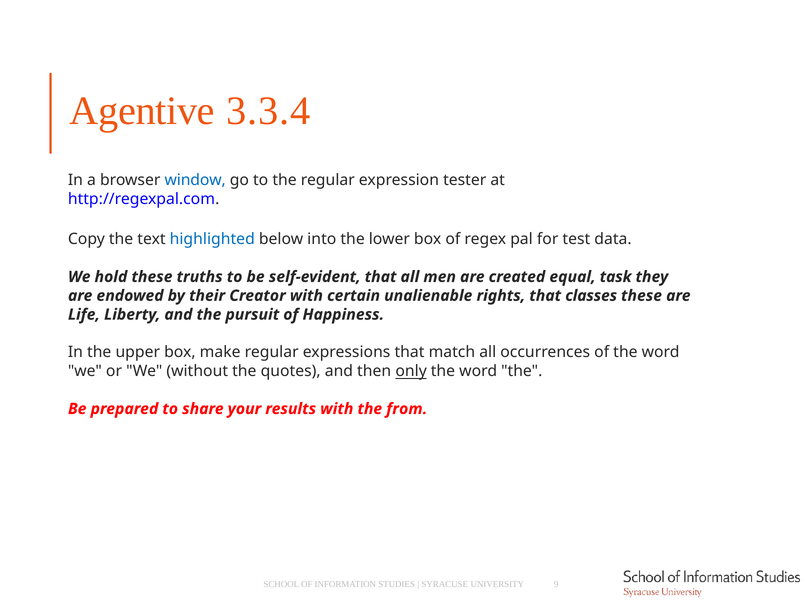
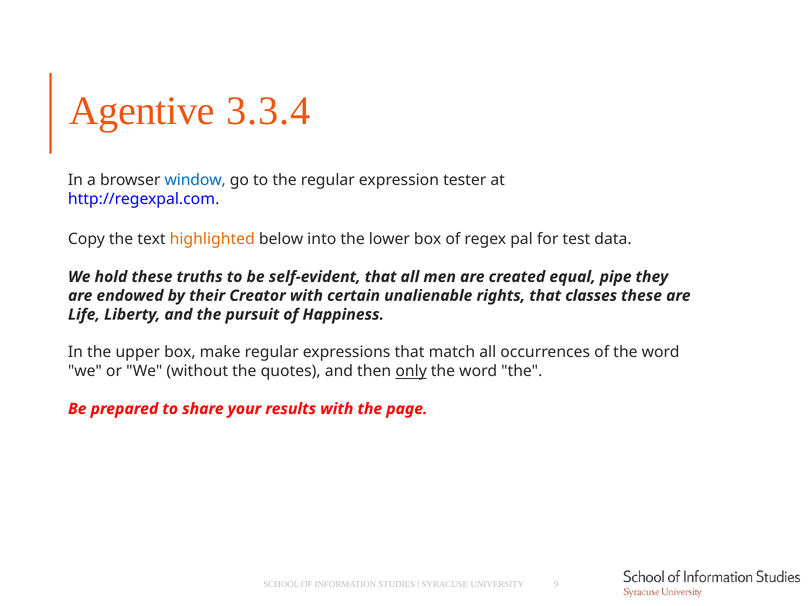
highlighted colour: blue -> orange
task: task -> pipe
from: from -> page
